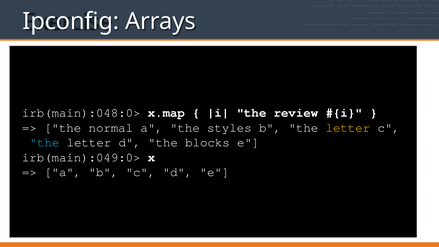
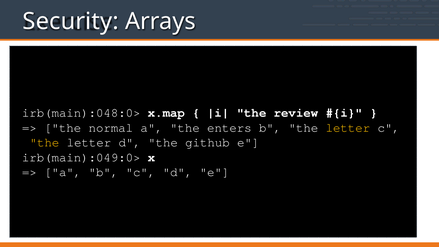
Ipconfig: Ipconfig -> Security
styles: styles -> enters
the at (45, 142) colour: light blue -> yellow
blocks: blocks -> github
